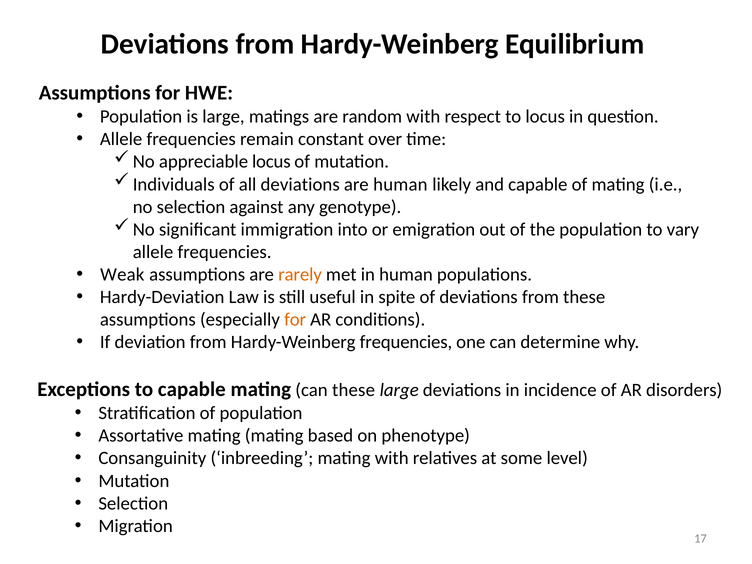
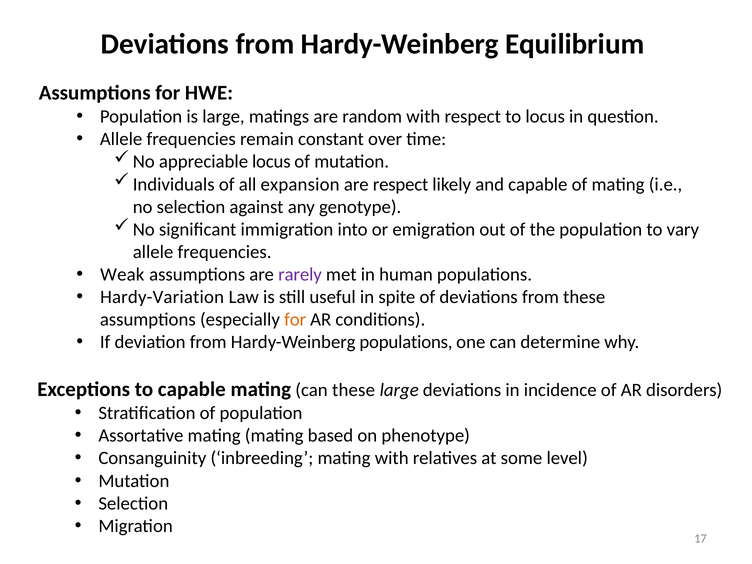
all deviations: deviations -> expansion
are human: human -> respect
rarely colour: orange -> purple
Hardy-Deviation: Hardy-Deviation -> Hardy-Variation
Hardy-Weinberg frequencies: frequencies -> populations
